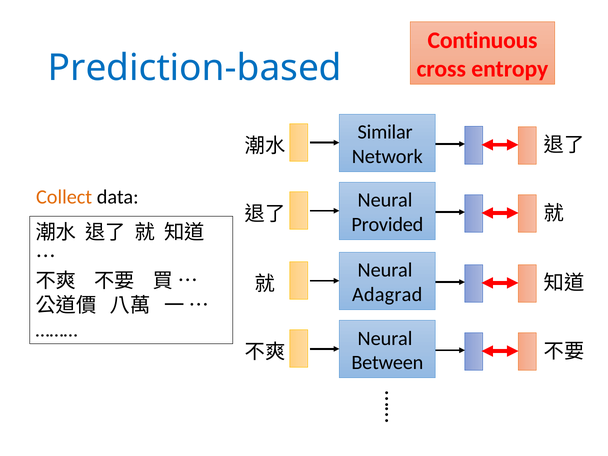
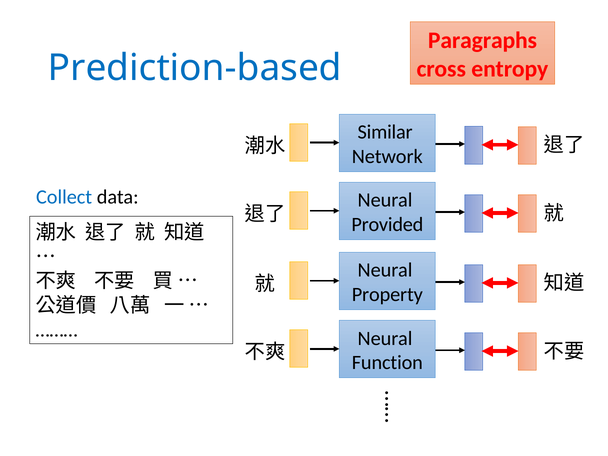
Continuous: Continuous -> Paragraphs
Collect colour: orange -> blue
Adagrad: Adagrad -> Property
Between: Between -> Function
